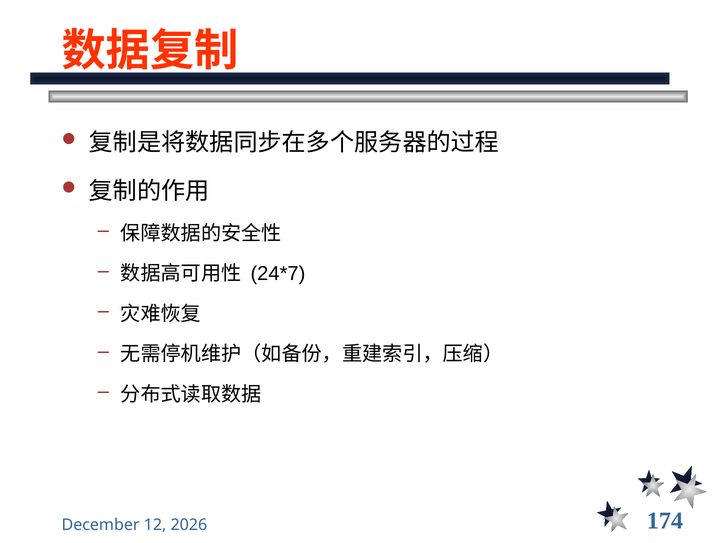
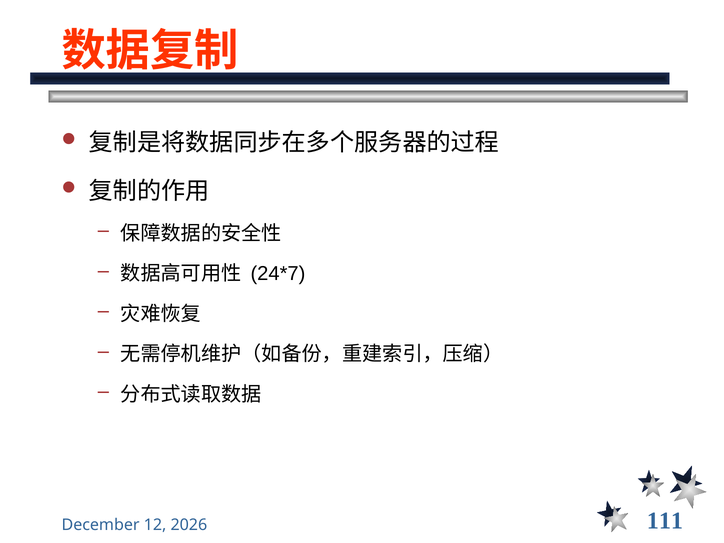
174: 174 -> 111
